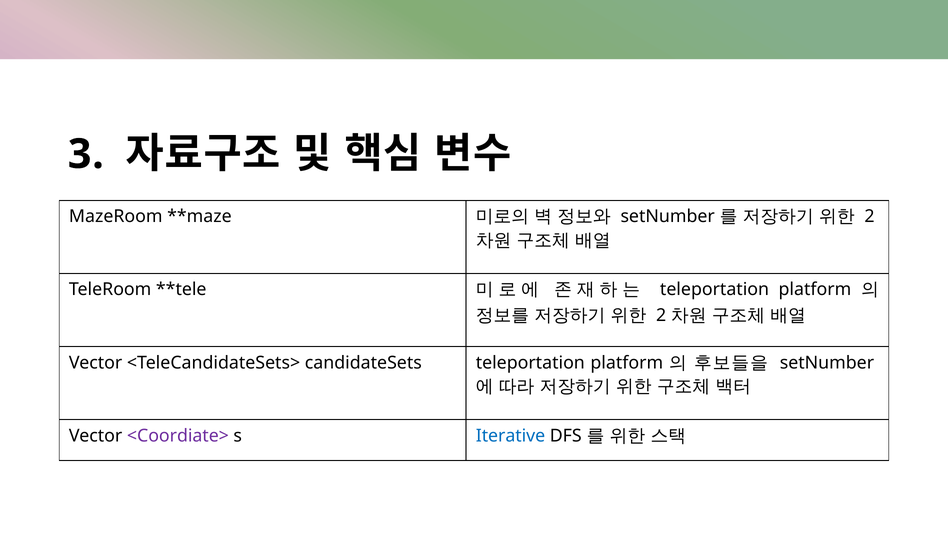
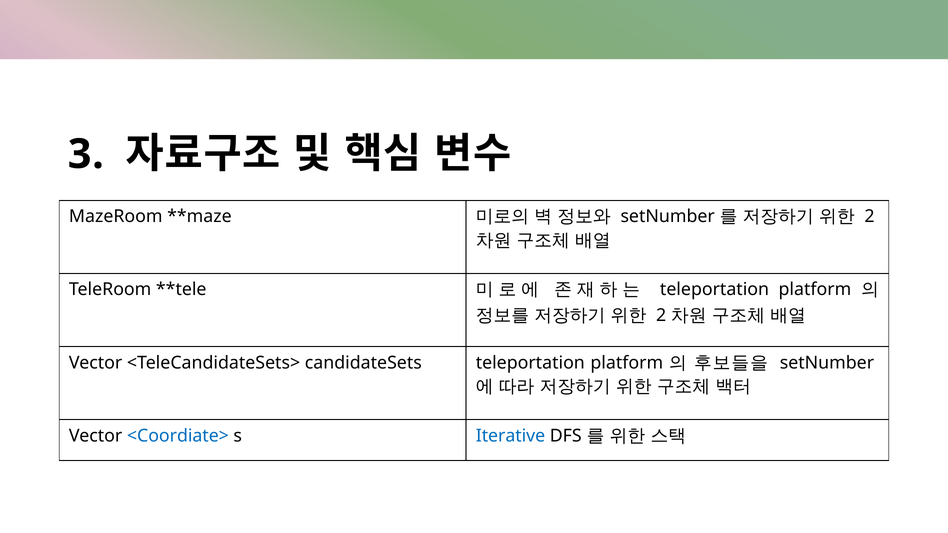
<Coordiate> colour: purple -> blue
